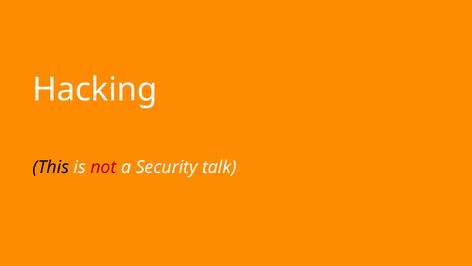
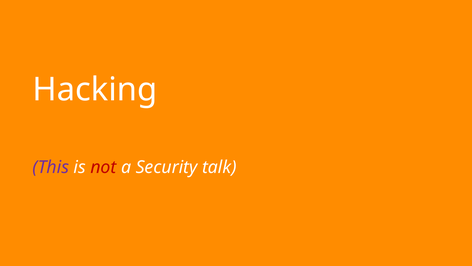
This colour: black -> purple
